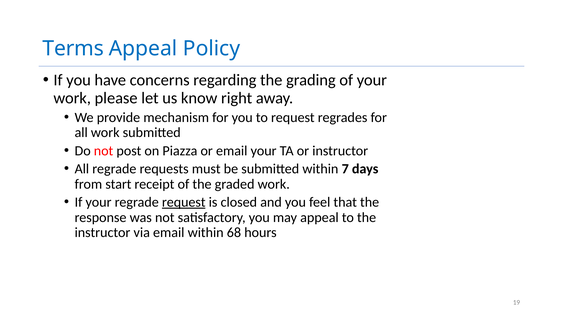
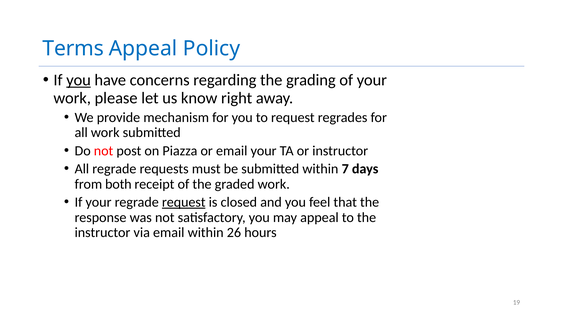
you at (79, 80) underline: none -> present
start: start -> both
68: 68 -> 26
